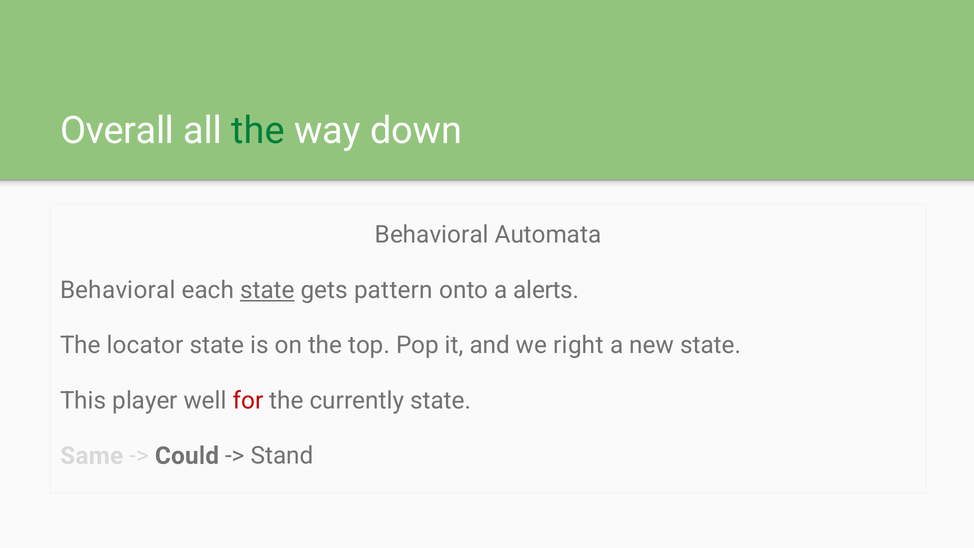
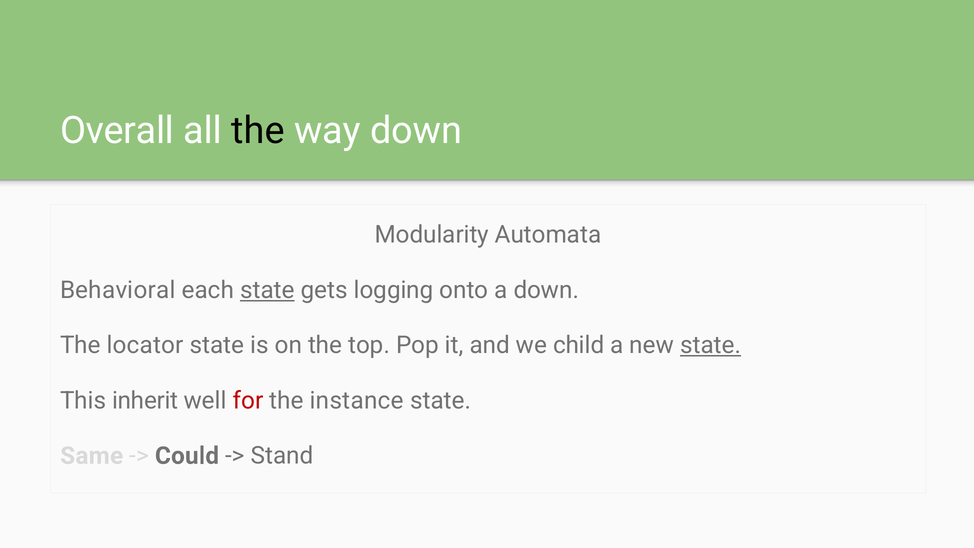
the at (258, 131) colour: green -> black
Behavioral at (432, 235): Behavioral -> Modularity
pattern: pattern -> logging
a alerts: alerts -> down
right: right -> child
state at (711, 345) underline: none -> present
player: player -> inherit
currently: currently -> instance
